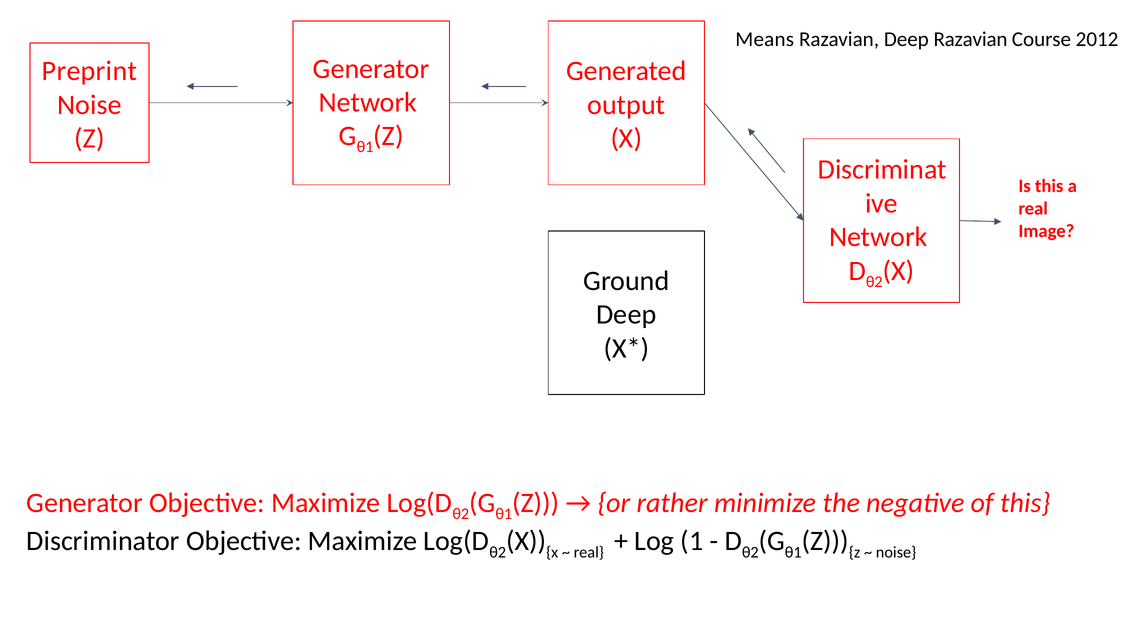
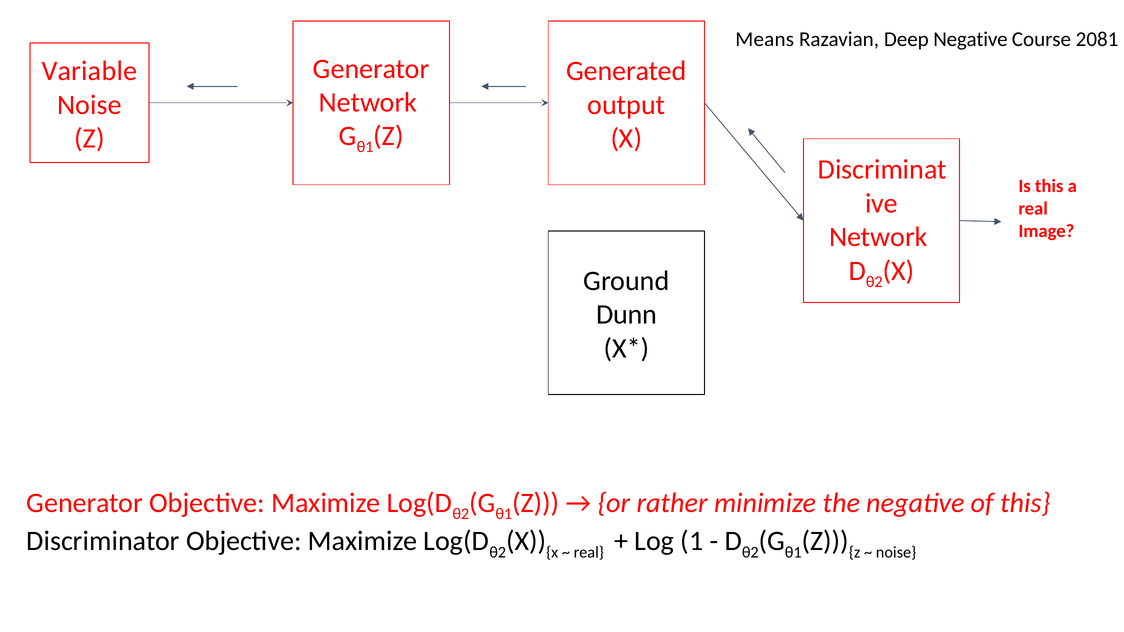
Deep Razavian: Razavian -> Negative
2012: 2012 -> 2081
Preprint: Preprint -> Variable
Deep at (626, 315): Deep -> Dunn
